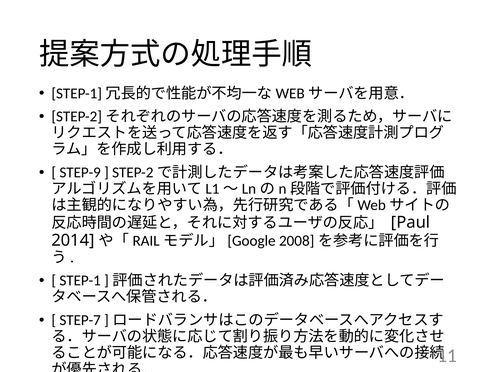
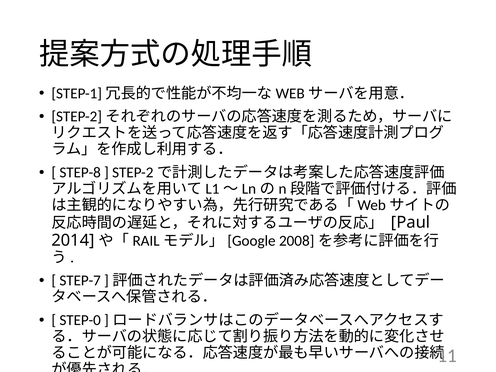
STEP-9: STEP-9 -> STEP-8
STEP-1: STEP-1 -> STEP-7
STEP-7: STEP-7 -> STEP-0
